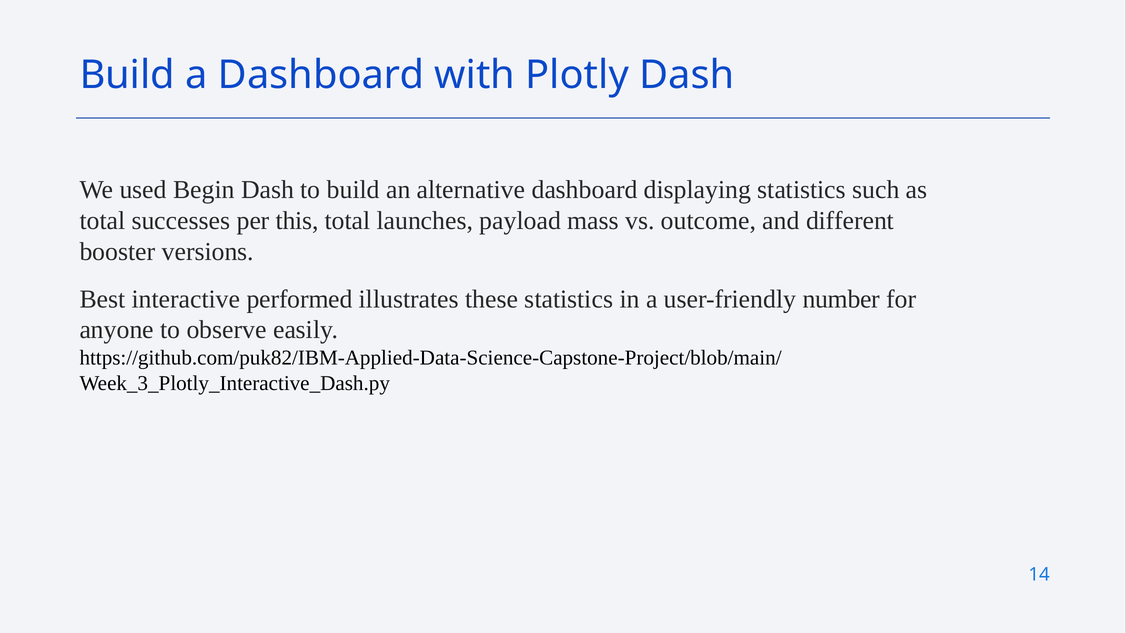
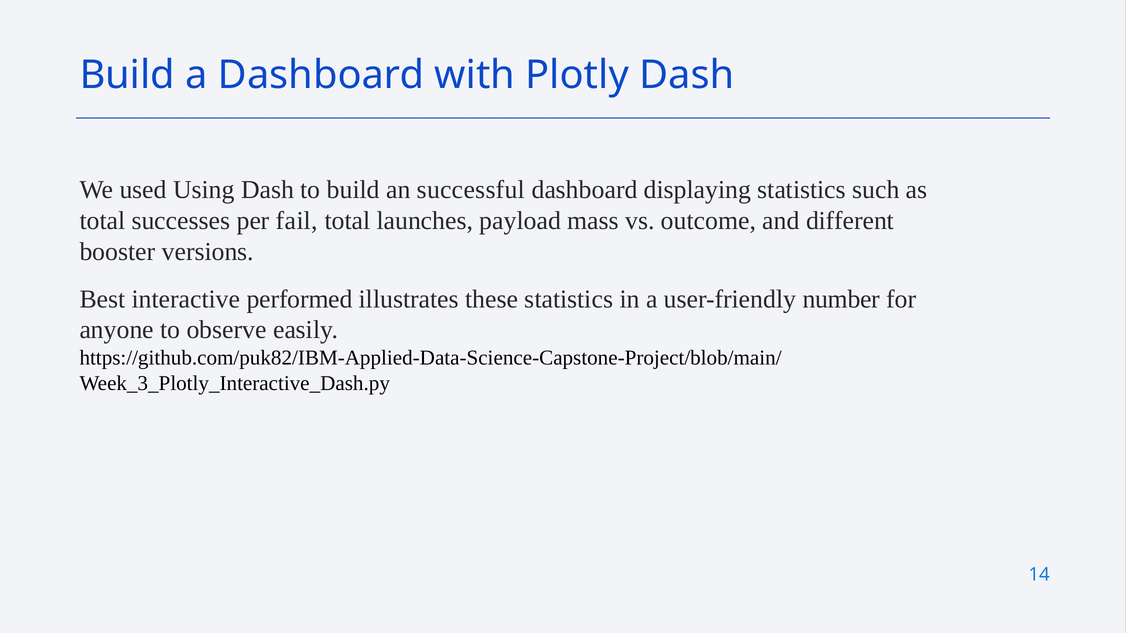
Begin: Begin -> Using
alternative: alternative -> successful
this: this -> fail
